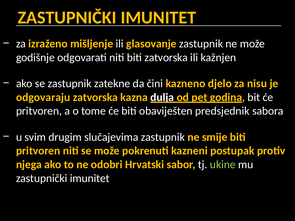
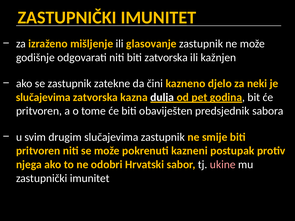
nisu: nisu -> neki
odgovaraju at (43, 97): odgovaraju -> slučajevima
ukine colour: light green -> pink
